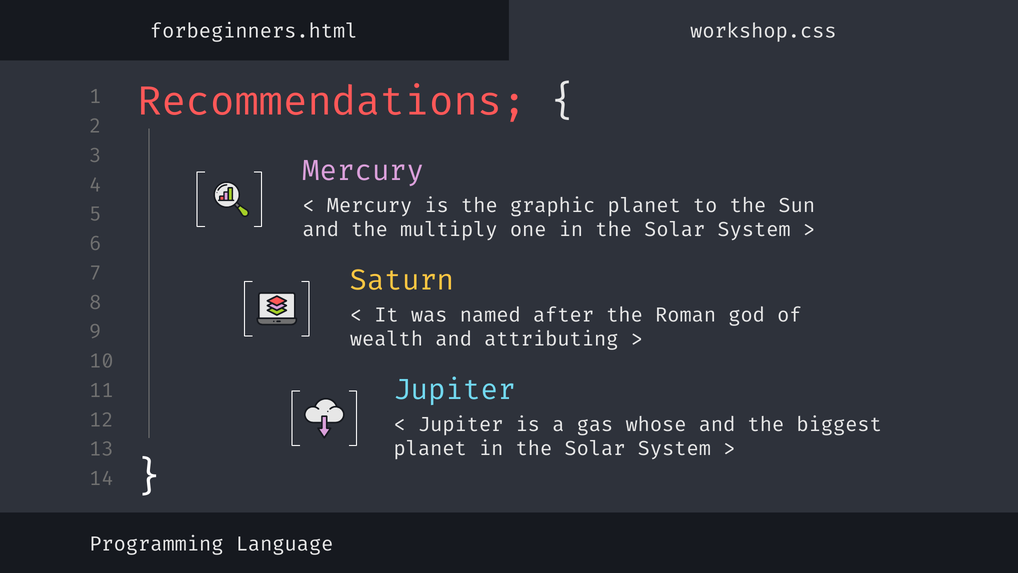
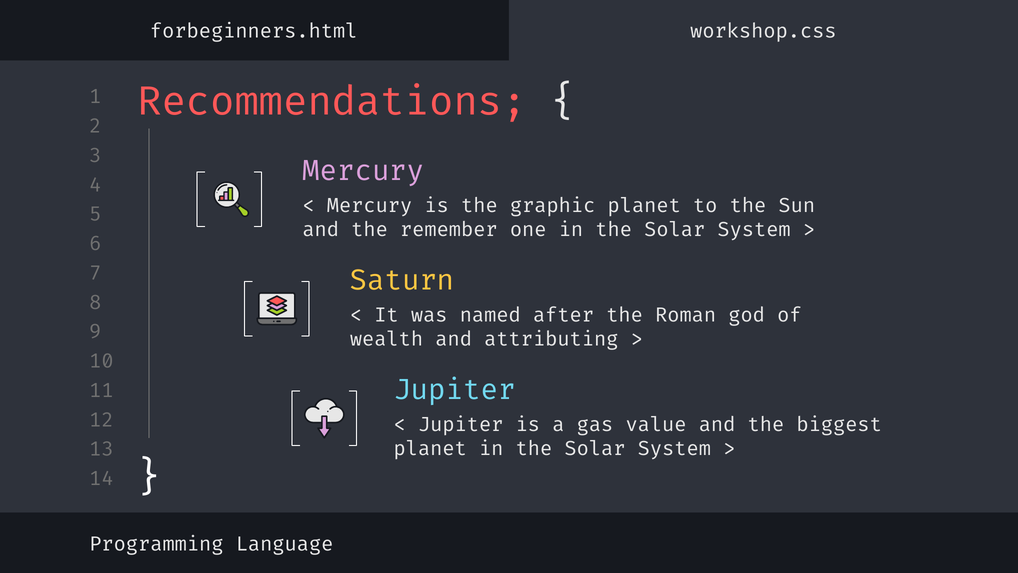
multiply: multiply -> remember
whose: whose -> value
